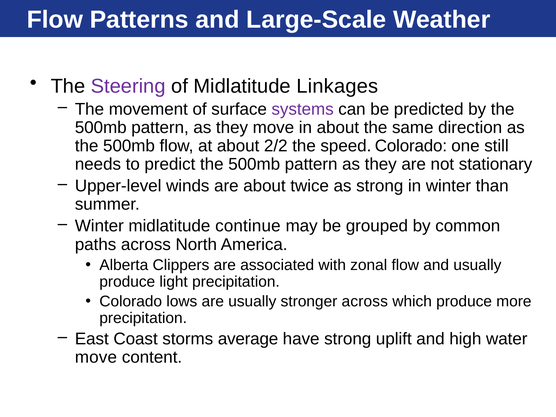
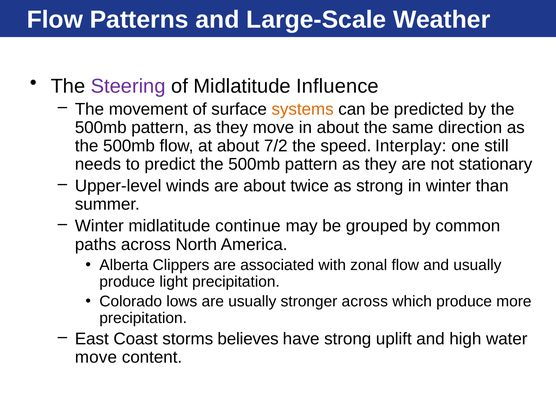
Linkages: Linkages -> Influence
systems colour: purple -> orange
2/2: 2/2 -> 7/2
speed Colorado: Colorado -> Interplay
average: average -> believes
